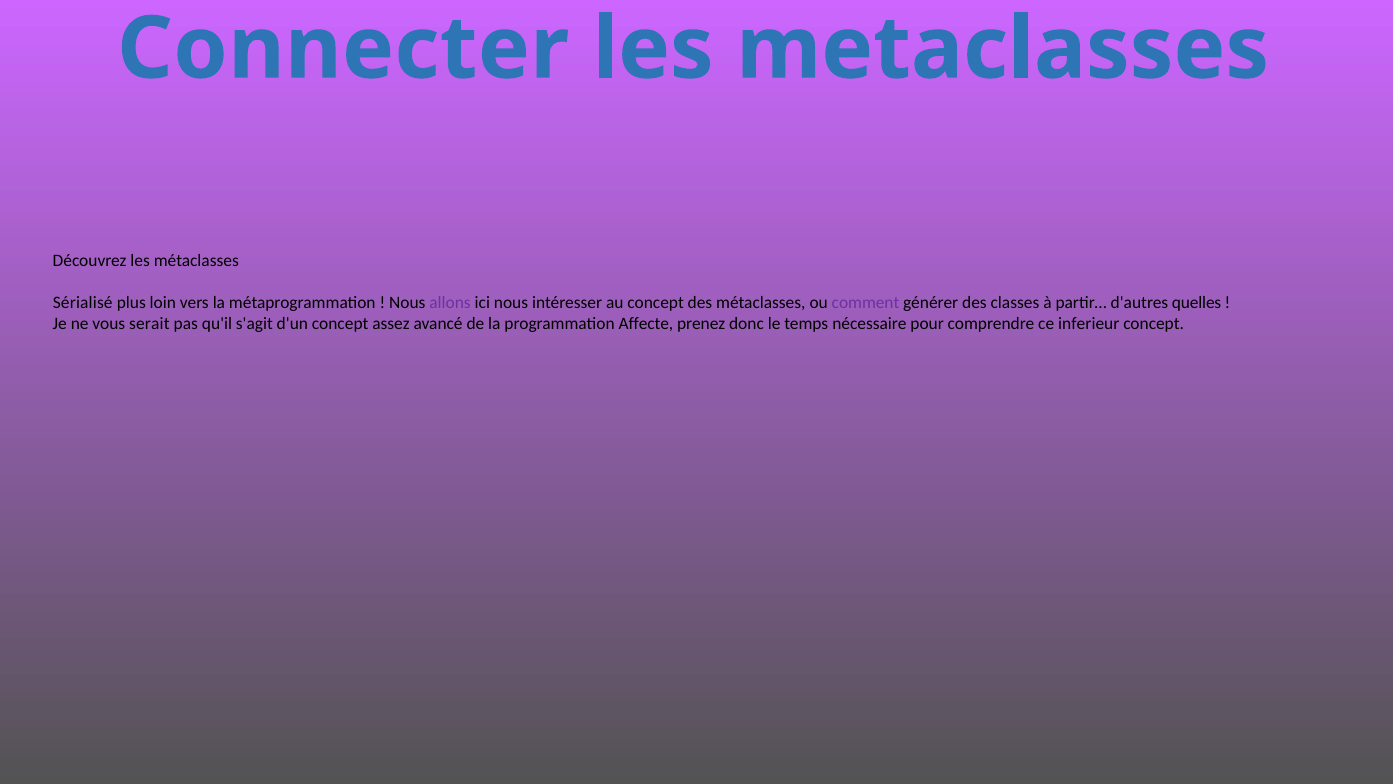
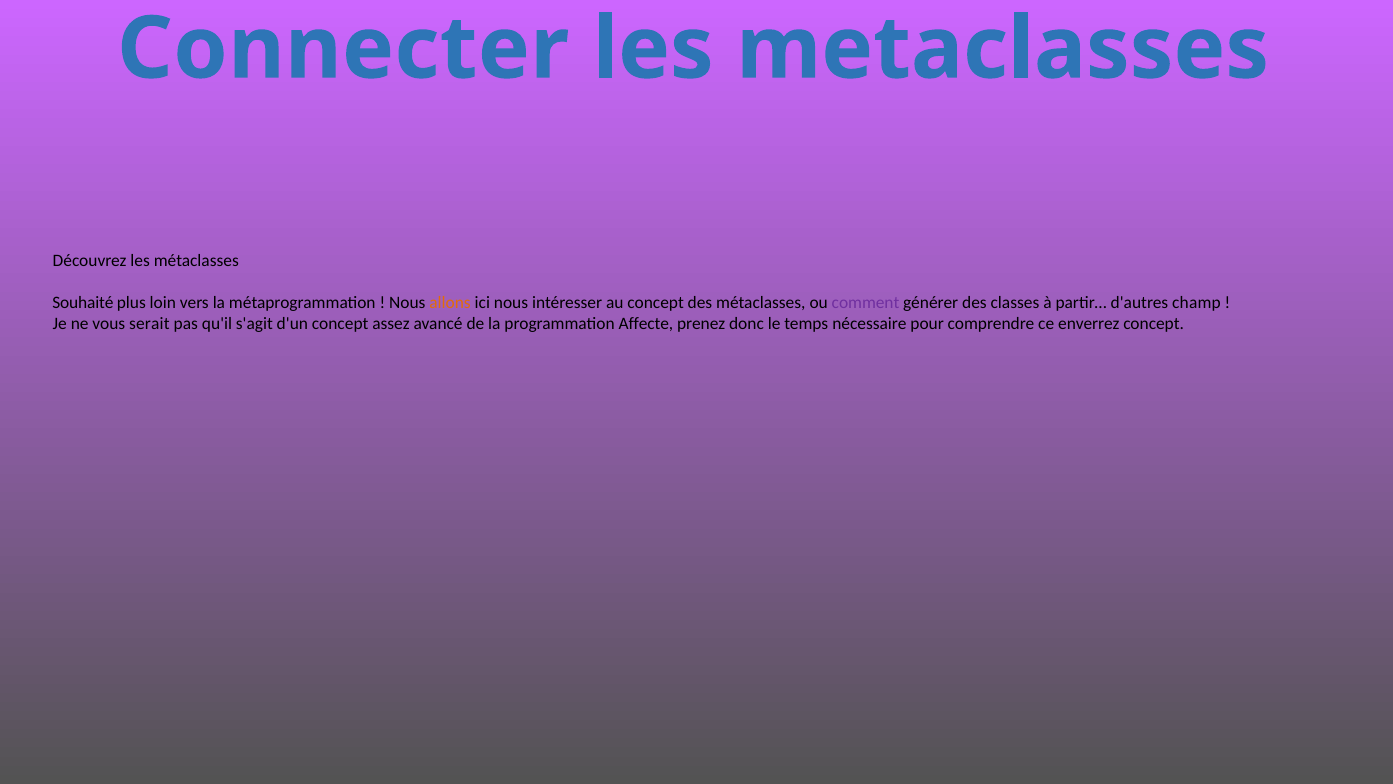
Sérialisé: Sérialisé -> Souhaité
allons colour: purple -> orange
quelles: quelles -> champ
inferieur: inferieur -> enverrez
